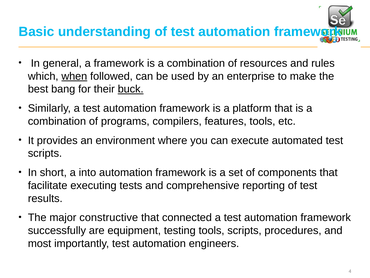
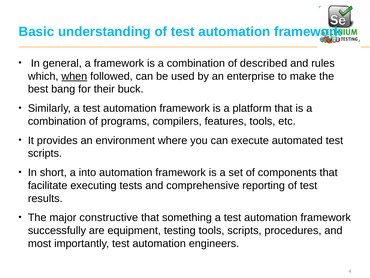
resources: resources -> described
buck underline: present -> none
connected: connected -> something
